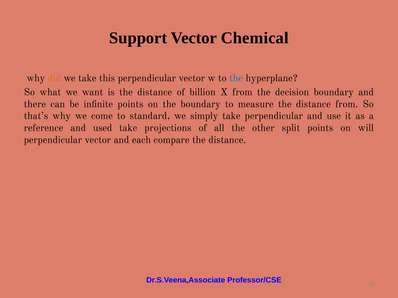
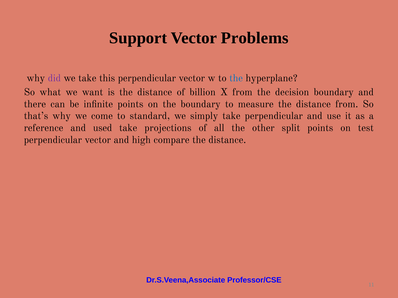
Chemical: Chemical -> Problems
did colour: orange -> purple
will: will -> test
each: each -> high
